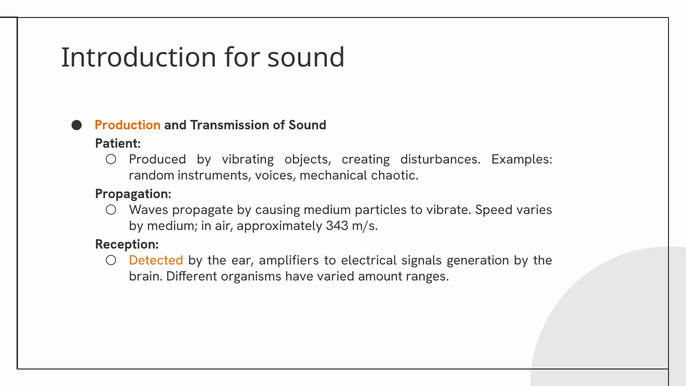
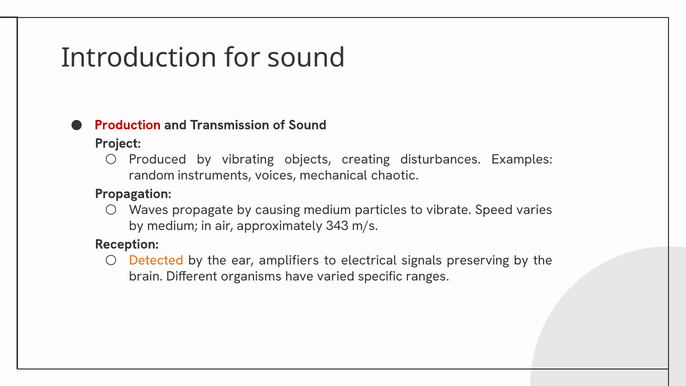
Production colour: orange -> red
Patient: Patient -> Project
generation: generation -> preserving
amount: amount -> specific
